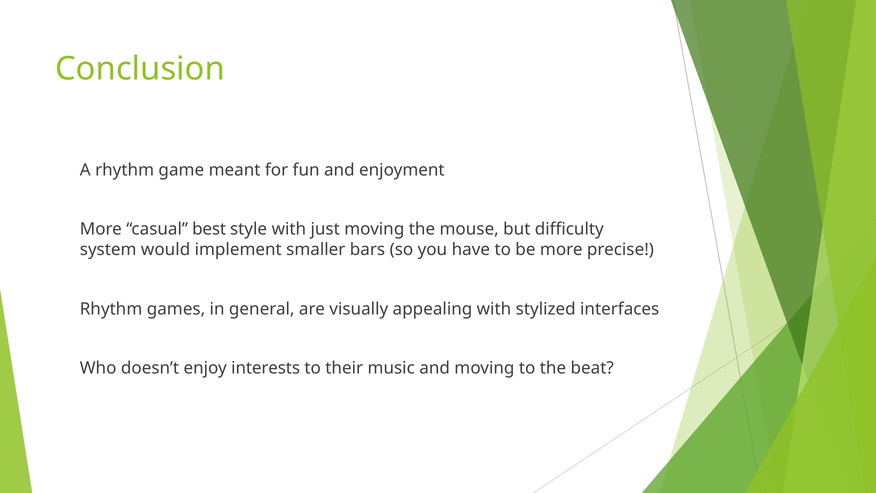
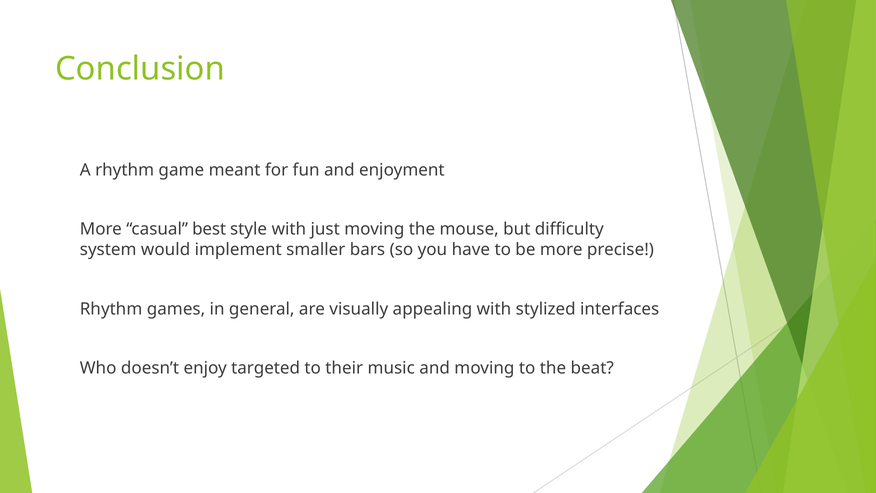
interests: interests -> targeted
